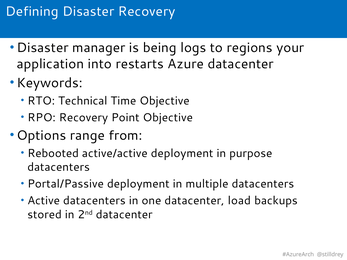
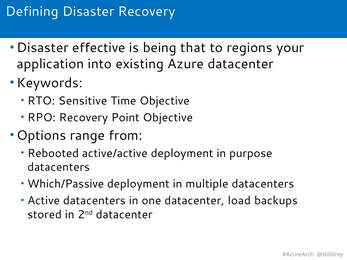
manager: manager -> effective
logs: logs -> that
restarts: restarts -> existing
Technical: Technical -> Sensitive
Portal/Passive: Portal/Passive -> Which/Passive
